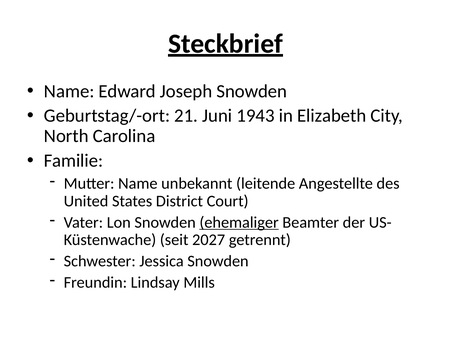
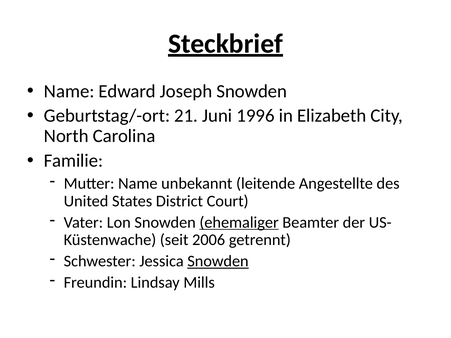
1943: 1943 -> 1996
2027: 2027 -> 2006
Snowden at (218, 261) underline: none -> present
